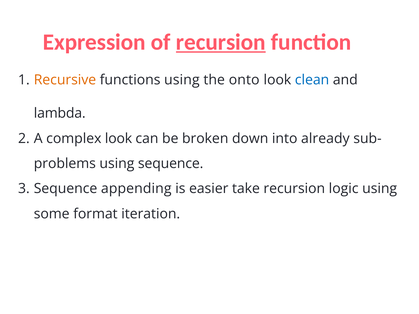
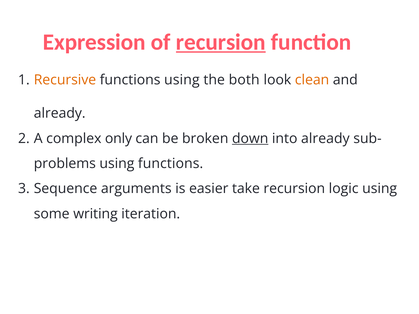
onto: onto -> both
clean colour: blue -> orange
lambda at (60, 113): lambda -> already
complex look: look -> only
down underline: none -> present
using sequence: sequence -> functions
appending: appending -> arguments
format: format -> writing
